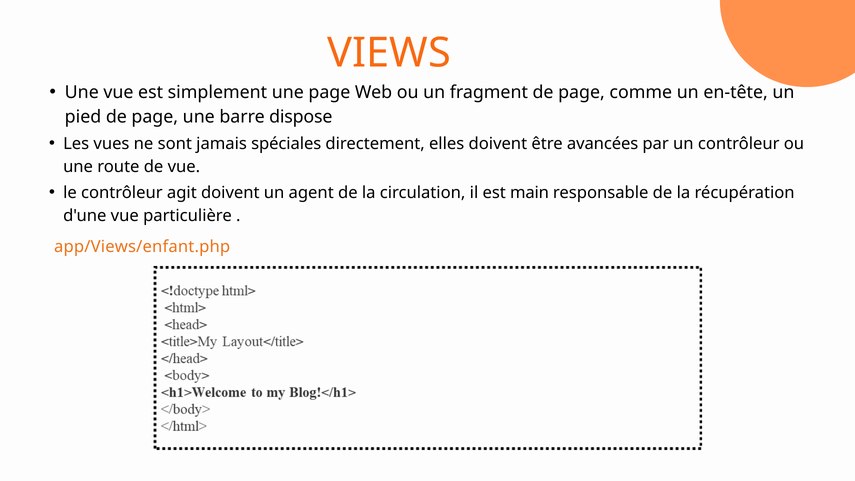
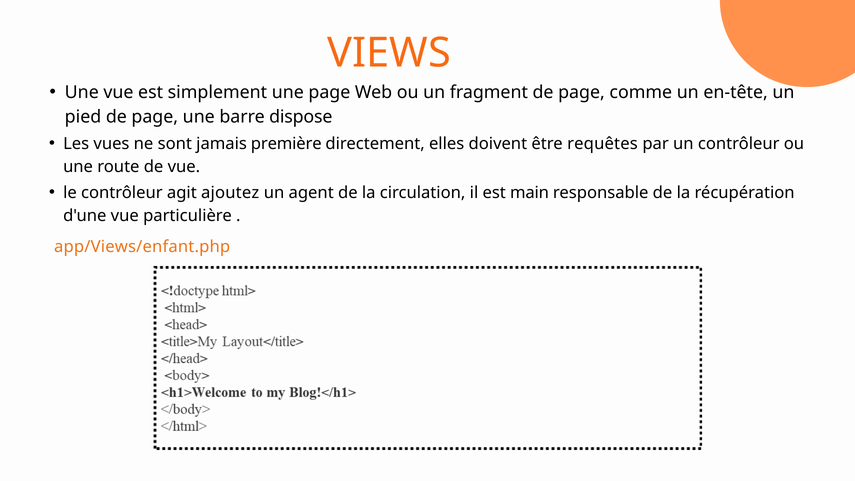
spéciales: spéciales -> première
avancées: avancées -> requêtes
agit doivent: doivent -> ajoutez
